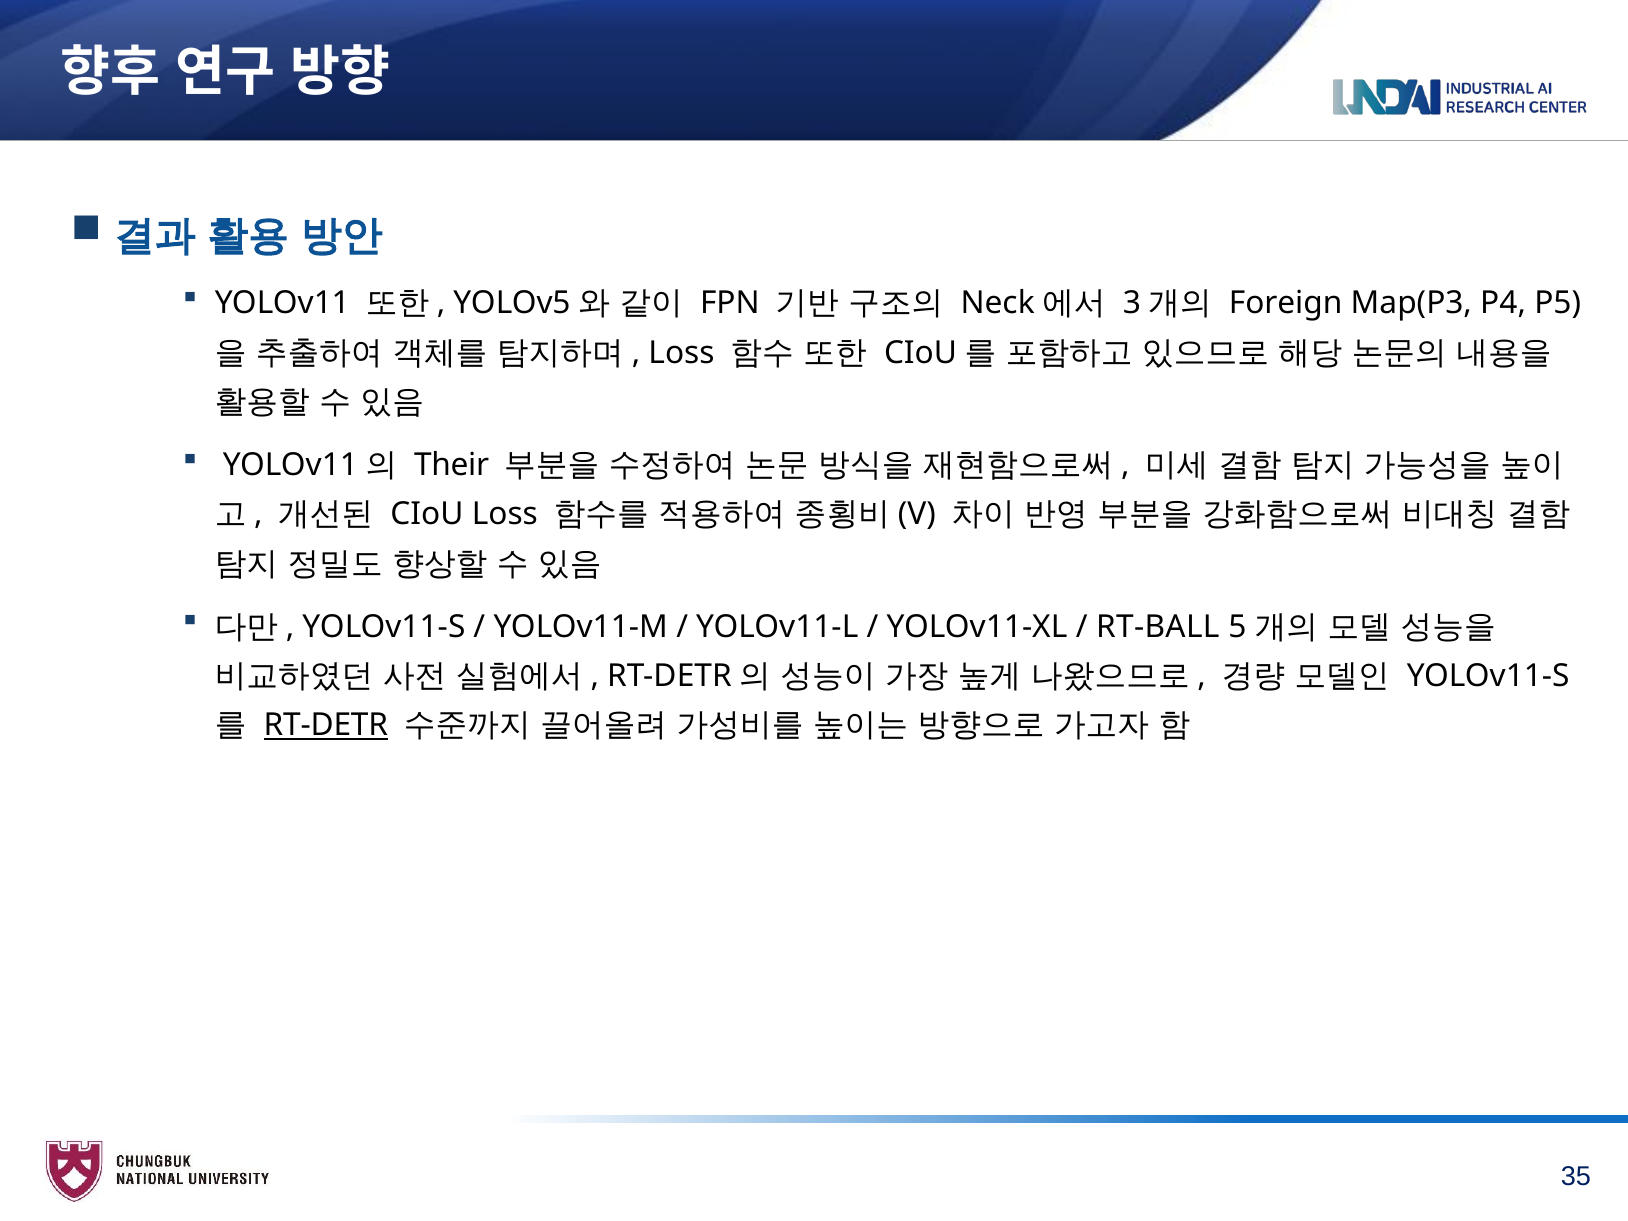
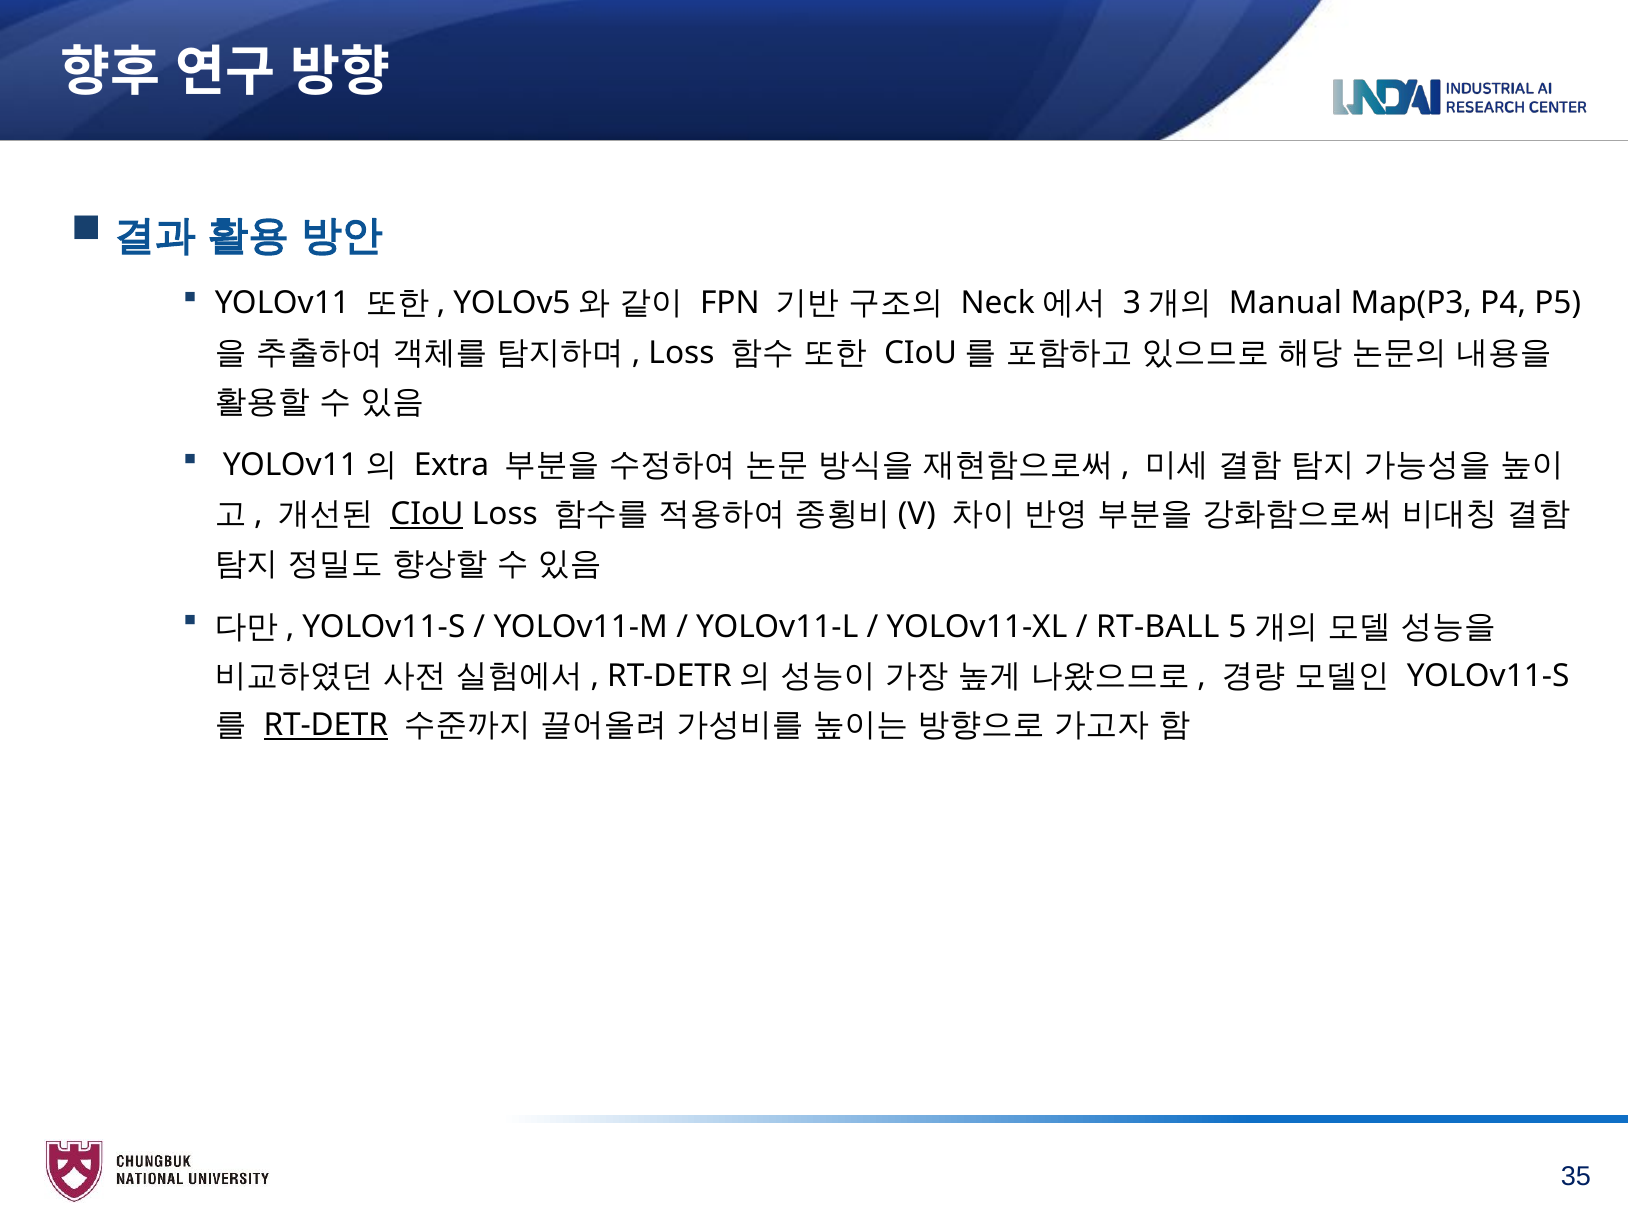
Foreign: Foreign -> Manual
Their: Their -> Extra
CIoU underline: none -> present
